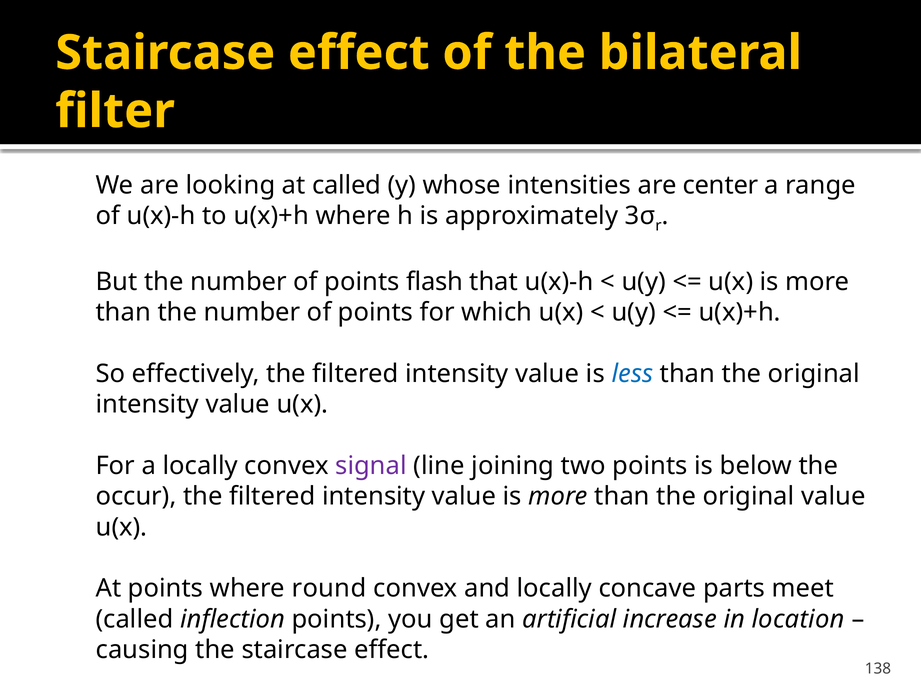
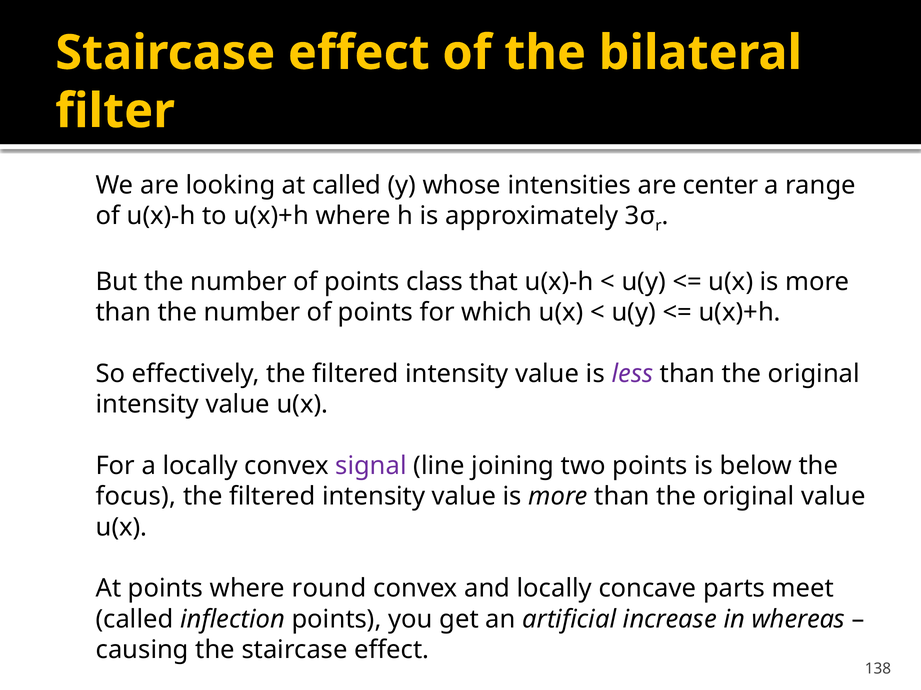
flash: flash -> class
less colour: blue -> purple
occur: occur -> focus
location: location -> whereas
